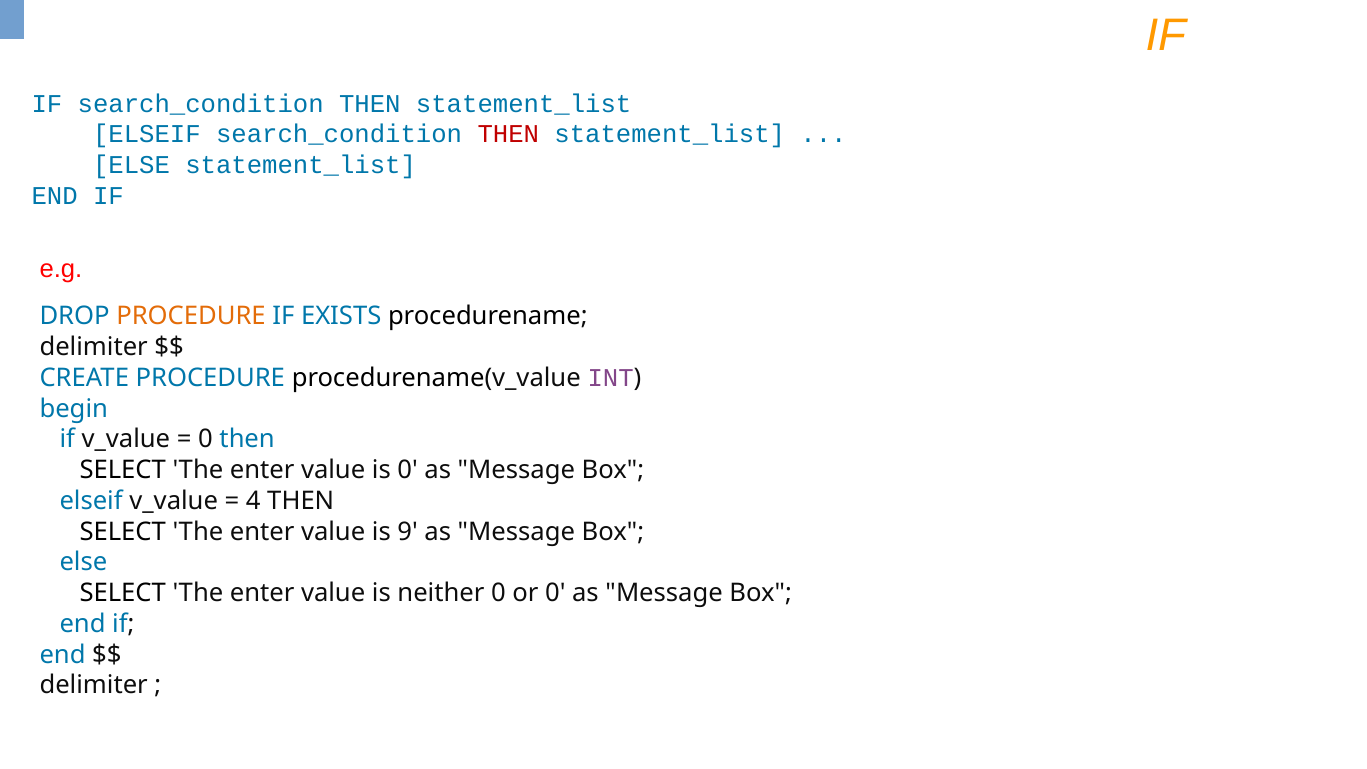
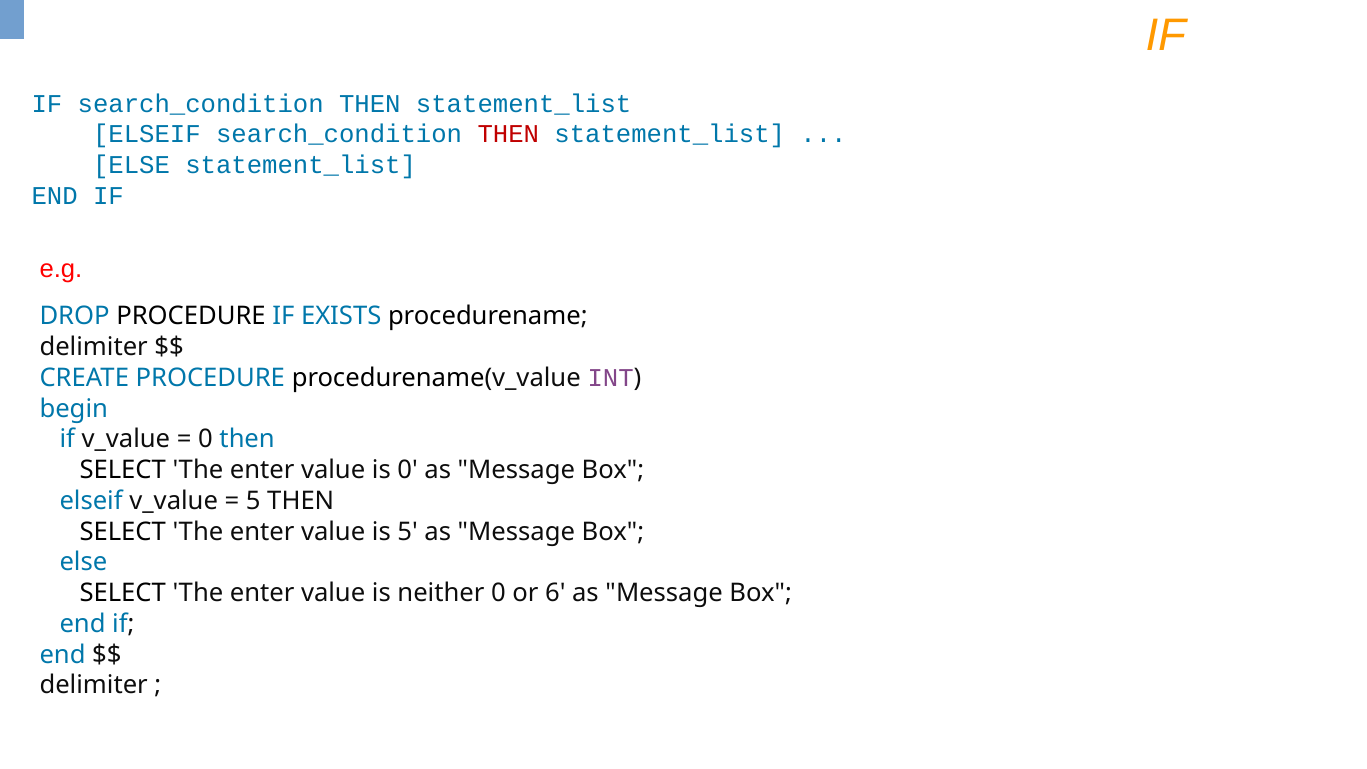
PROCEDURE at (191, 316) colour: orange -> black
4 at (253, 501): 4 -> 5
is 9: 9 -> 5
or 0: 0 -> 6
